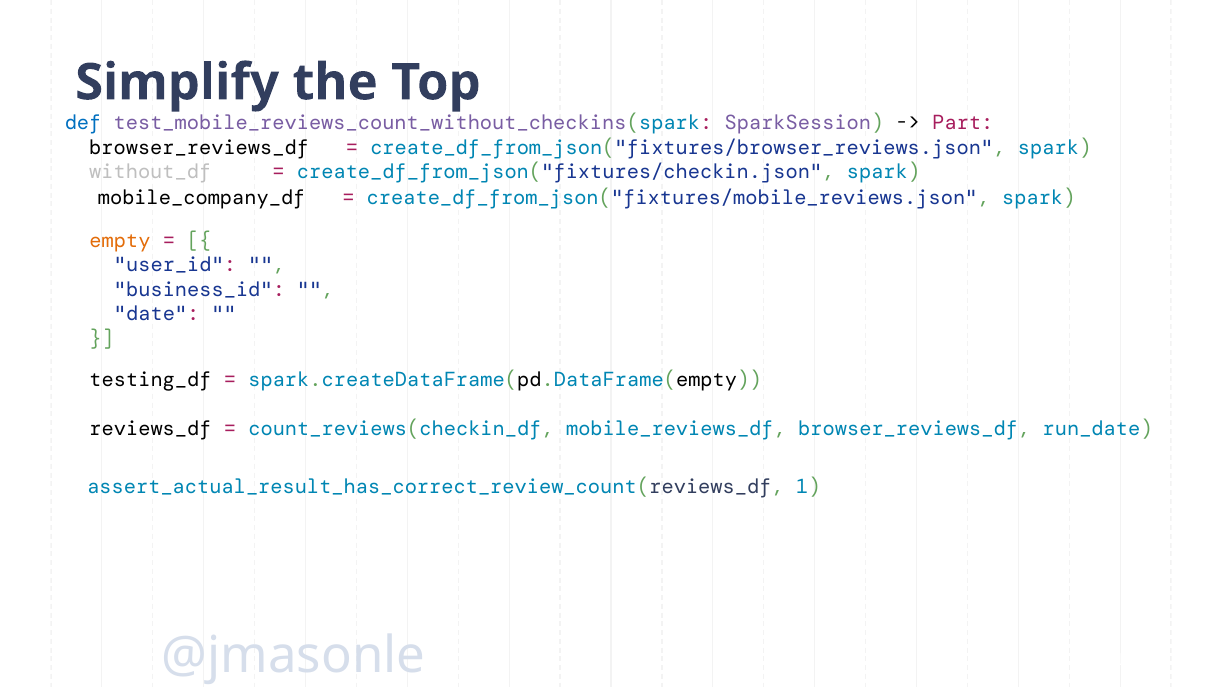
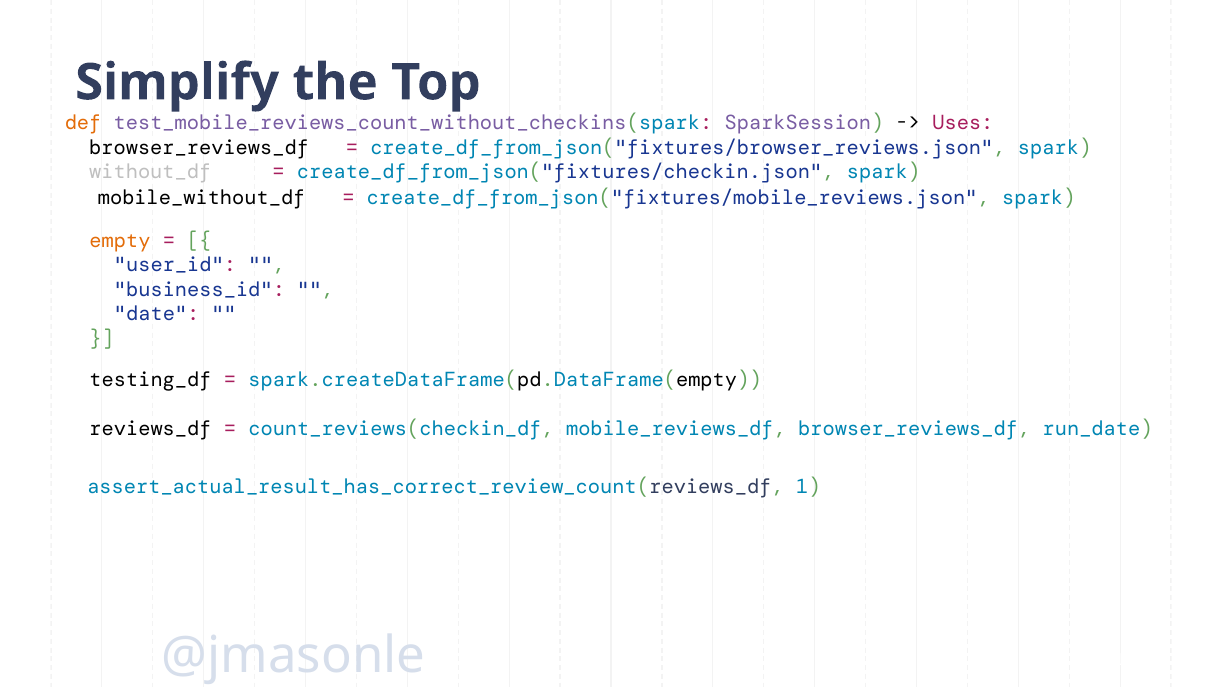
def colour: blue -> orange
Part: Part -> Uses
mobile_company_df: mobile_company_df -> mobile_without_df
